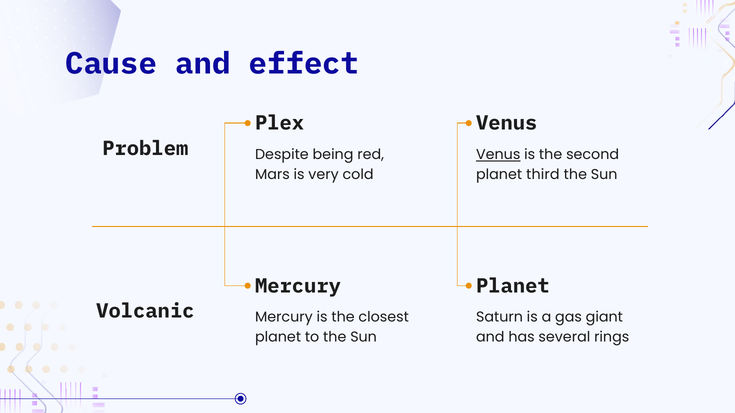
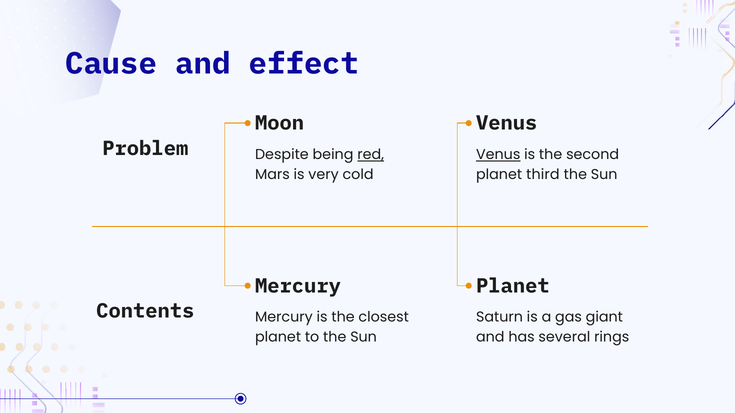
Plex: Plex -> Moon
red underline: none -> present
Volcanic: Volcanic -> Contents
